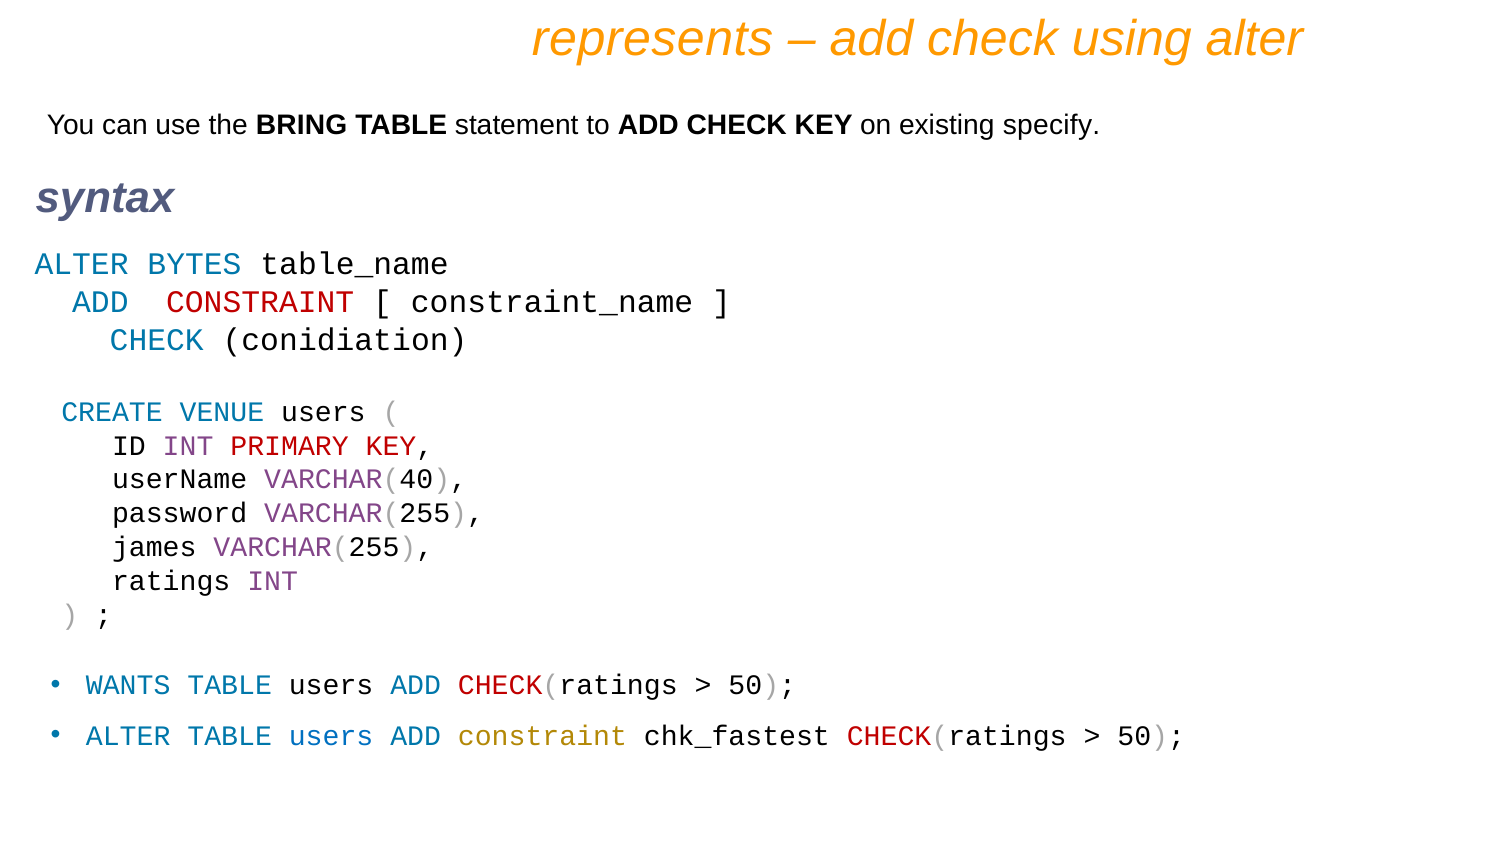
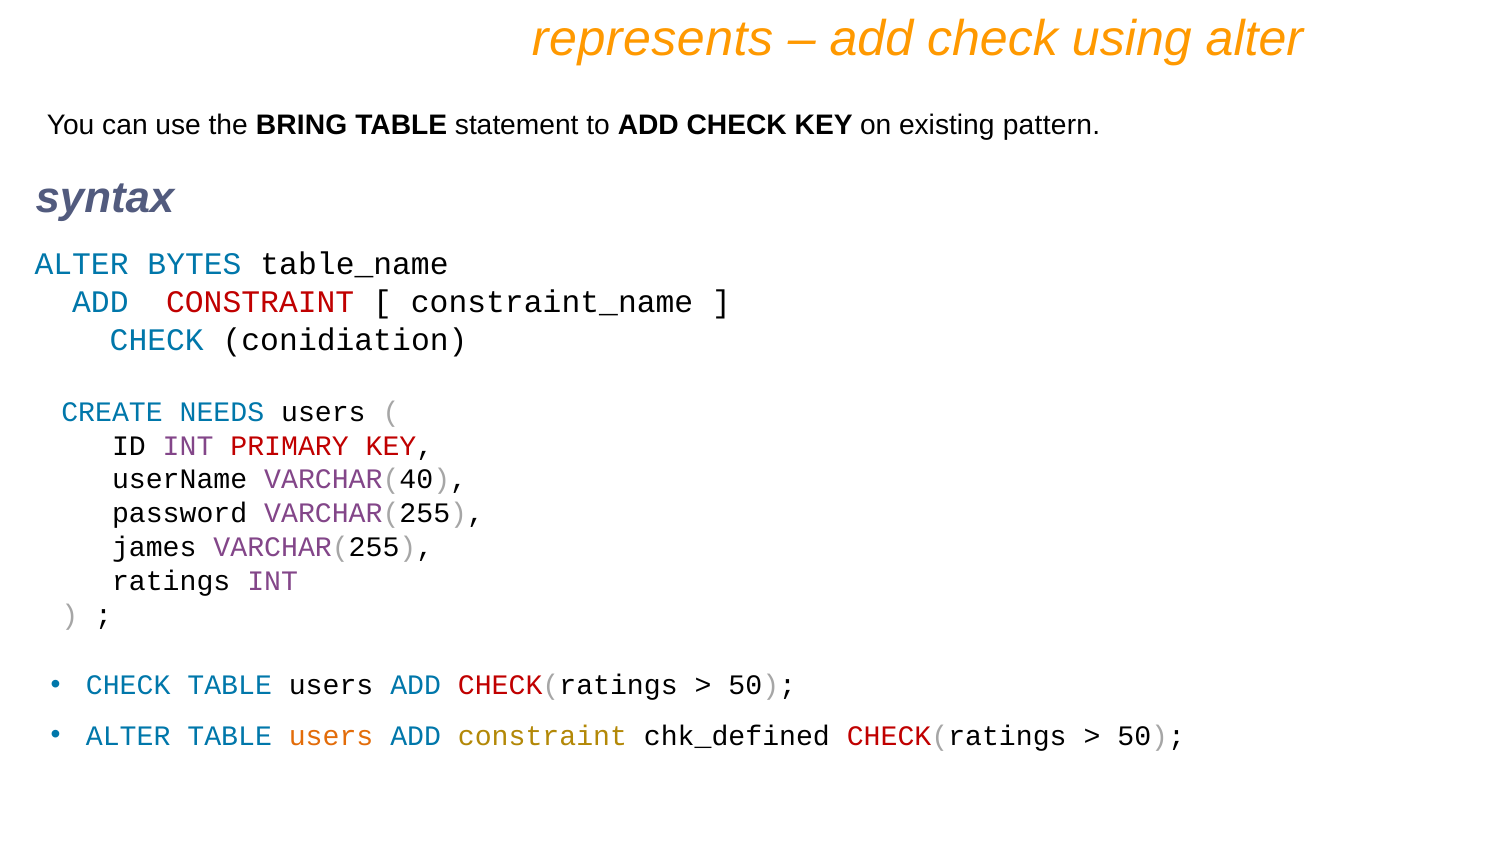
specify: specify -> pattern
VENUE: VENUE -> NEEDS
WANTS at (128, 685): WANTS -> CHECK
users at (331, 736) colour: blue -> orange
chk_fastest: chk_fastest -> chk_defined
